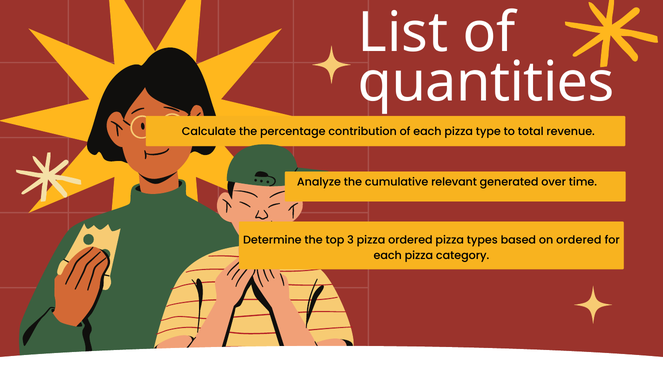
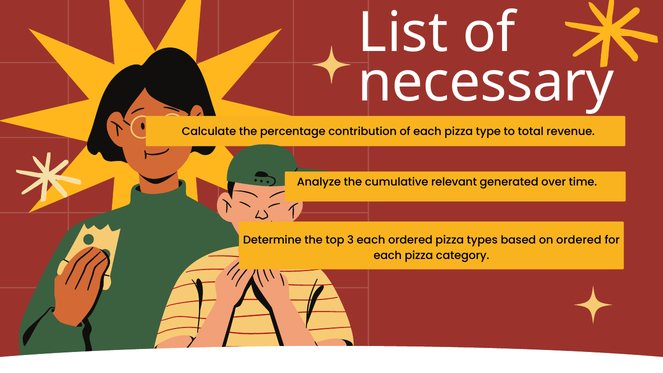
quantities: quantities -> necessary
3 pizza: pizza -> each
